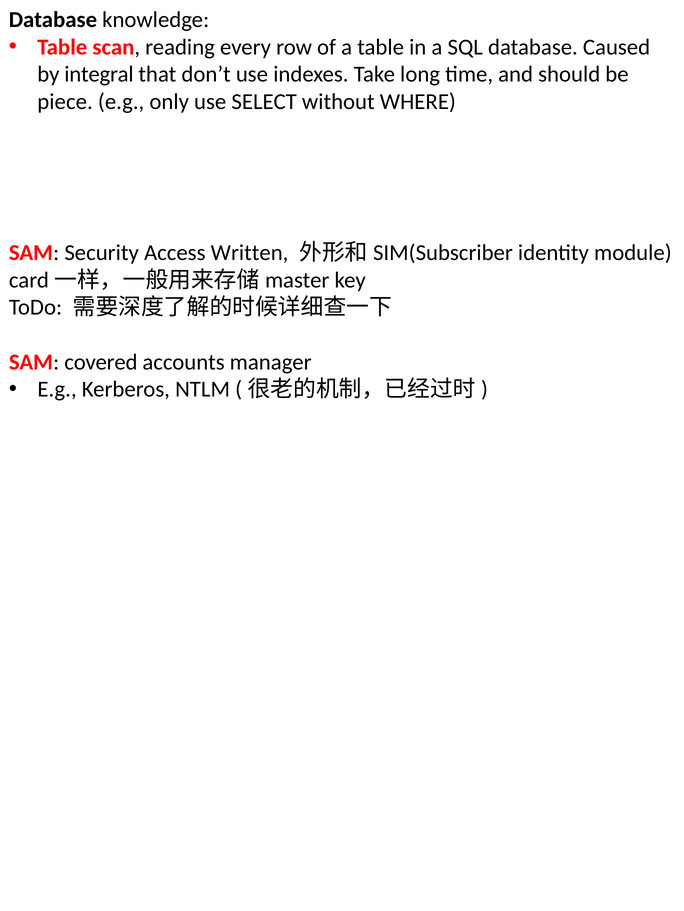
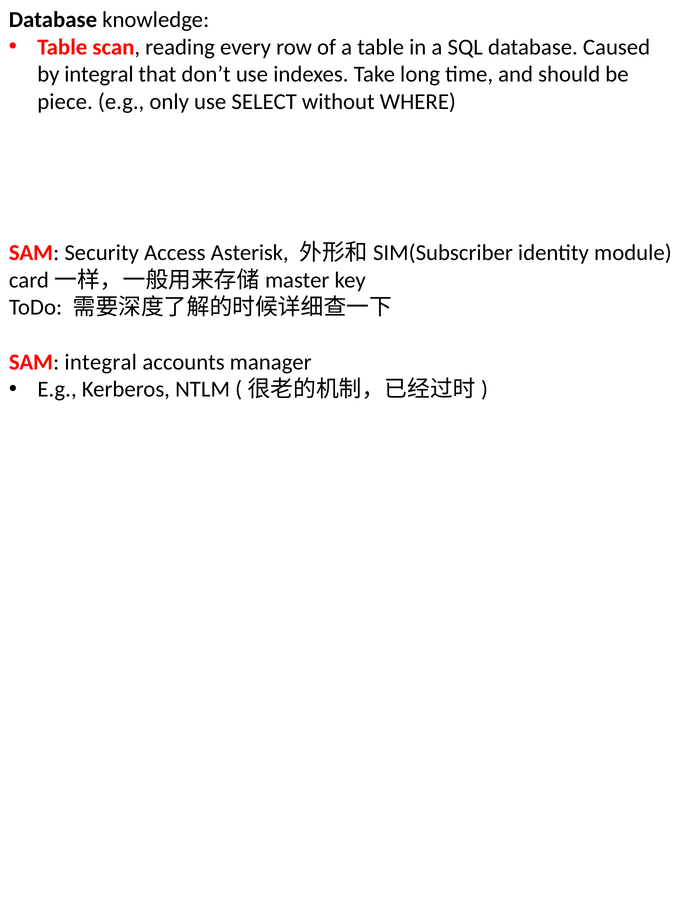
Written: Written -> Asterisk
SAM covered: covered -> integral
